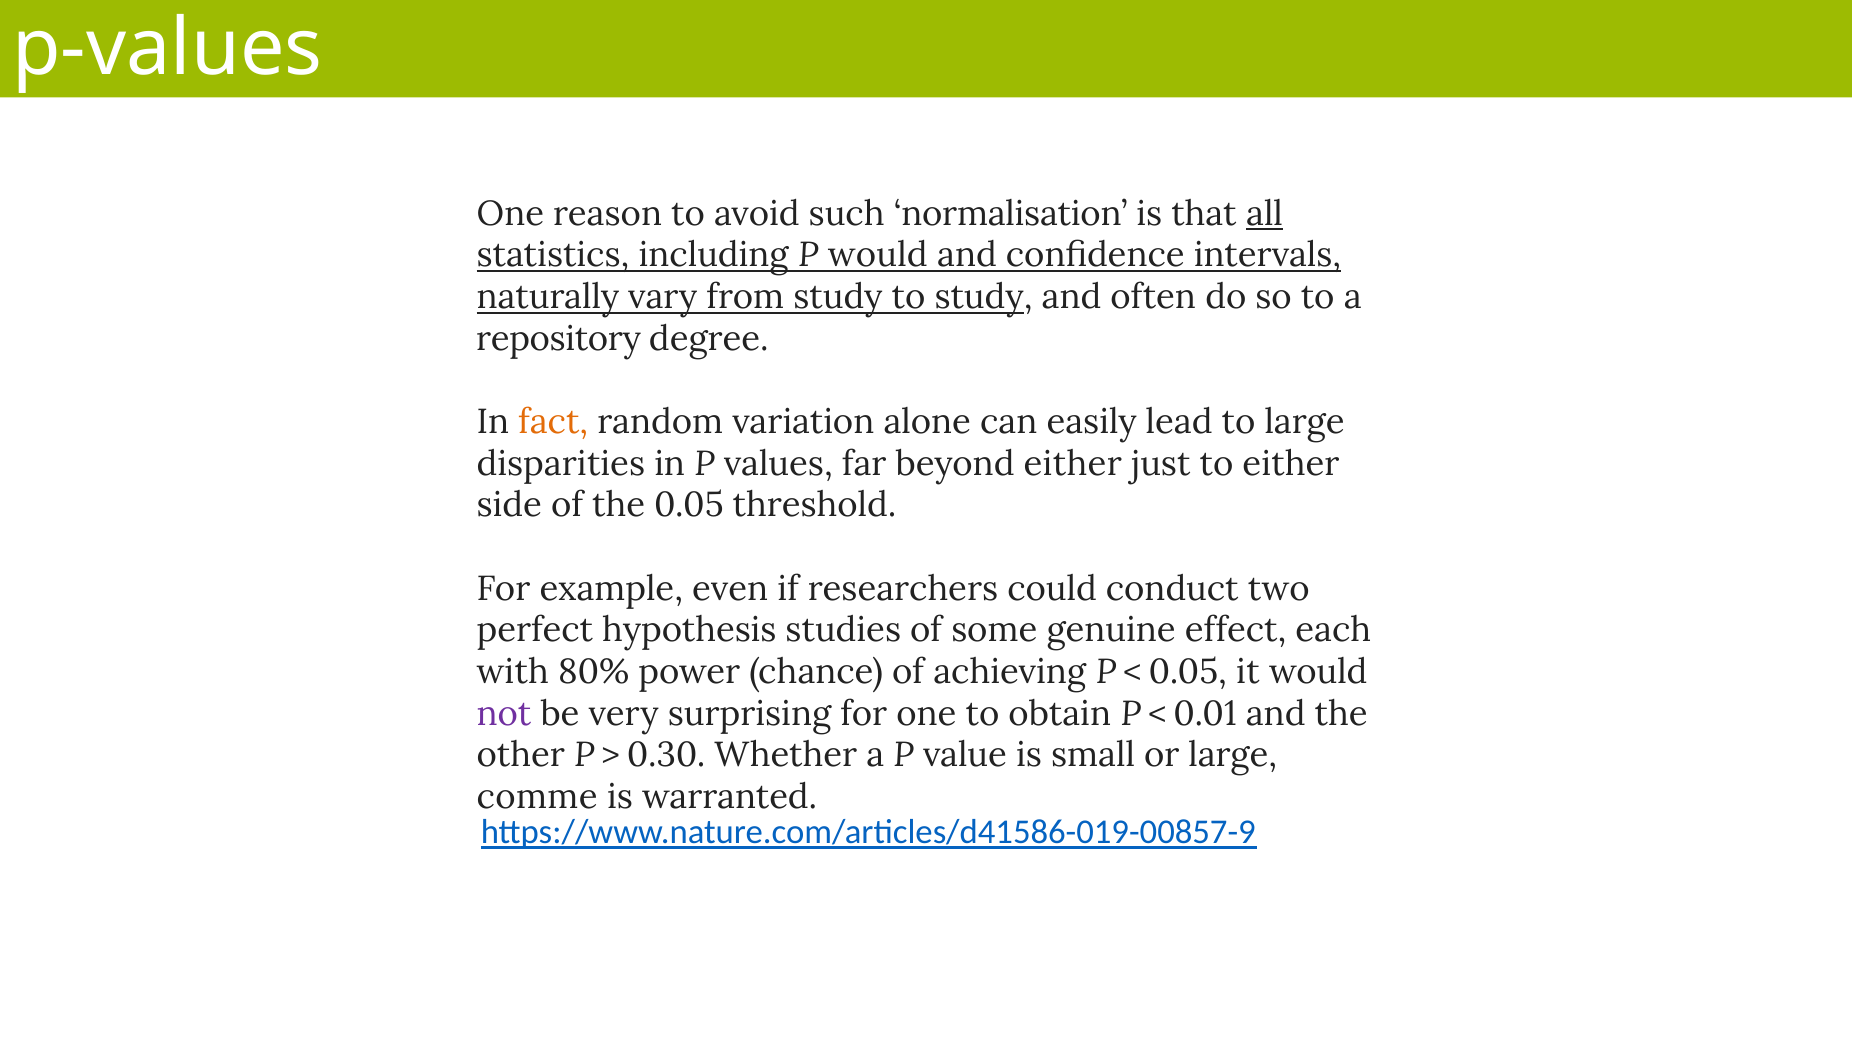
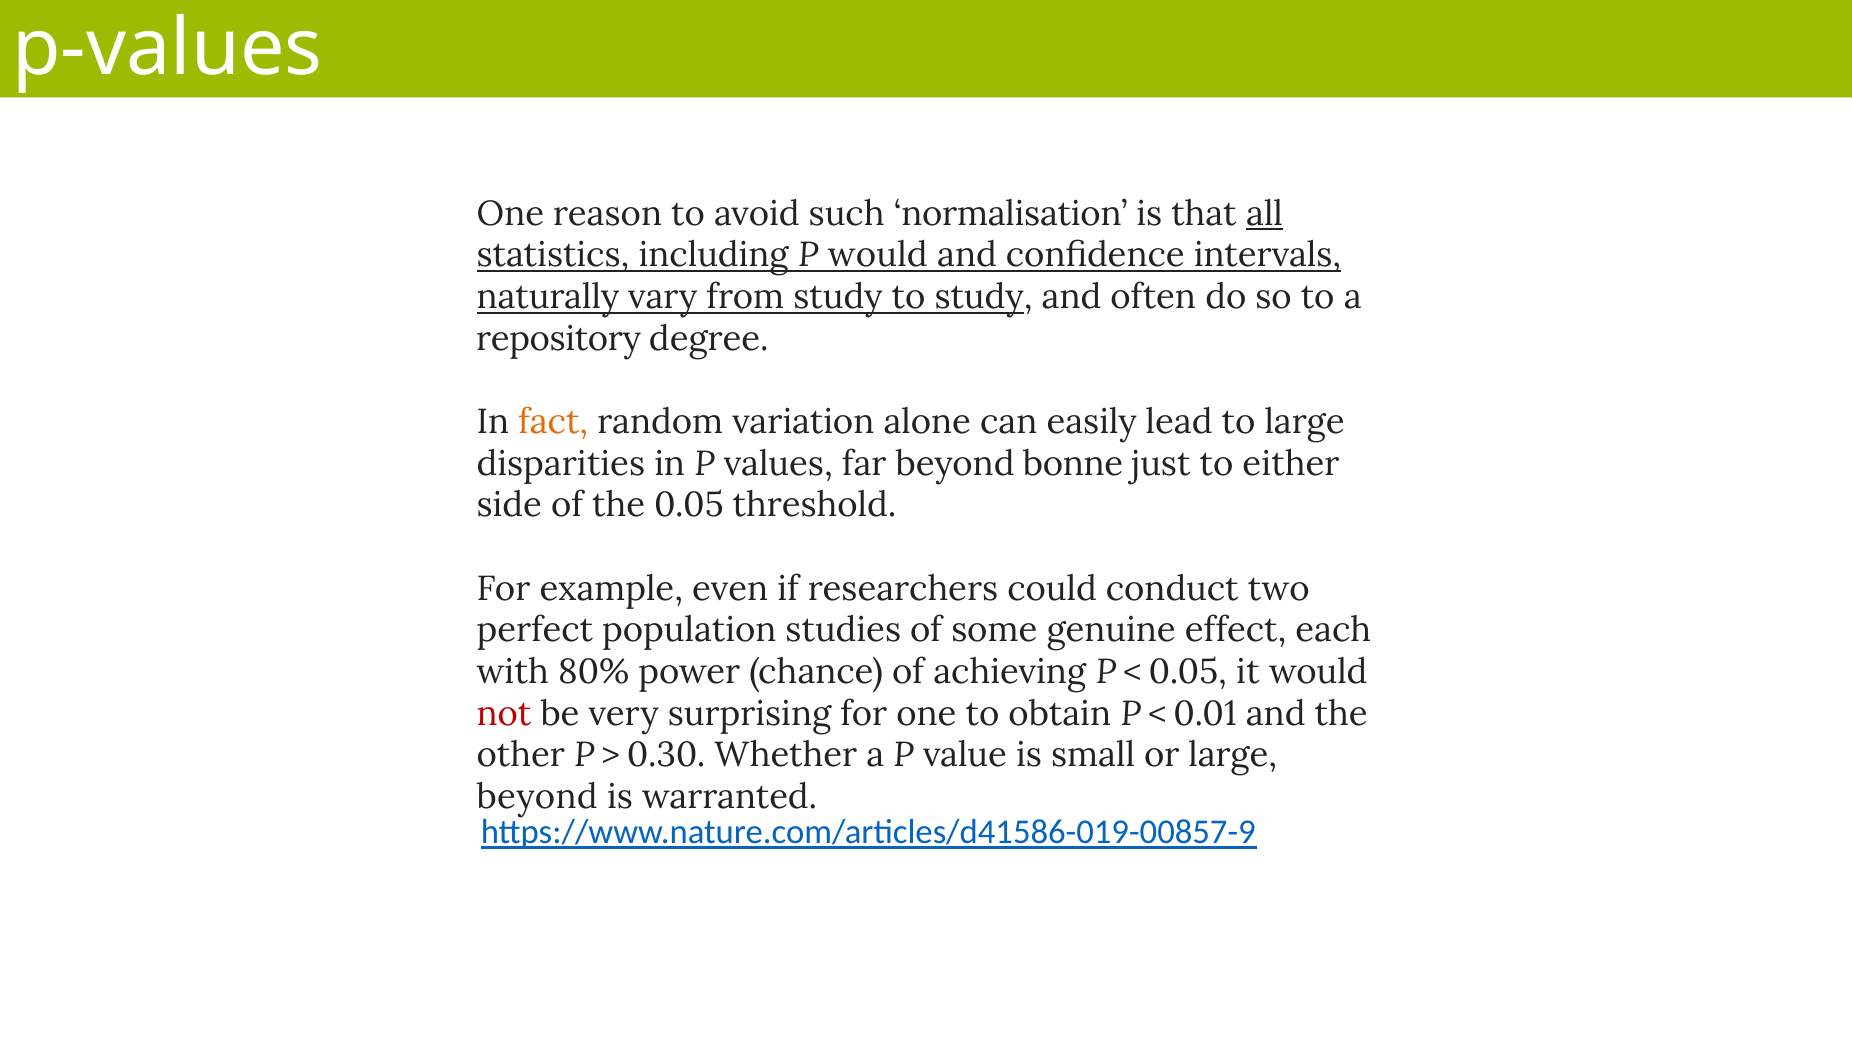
beyond either: either -> bonne
hypothesis: hypothesis -> population
not colour: purple -> red
comme at (537, 797): comme -> beyond
